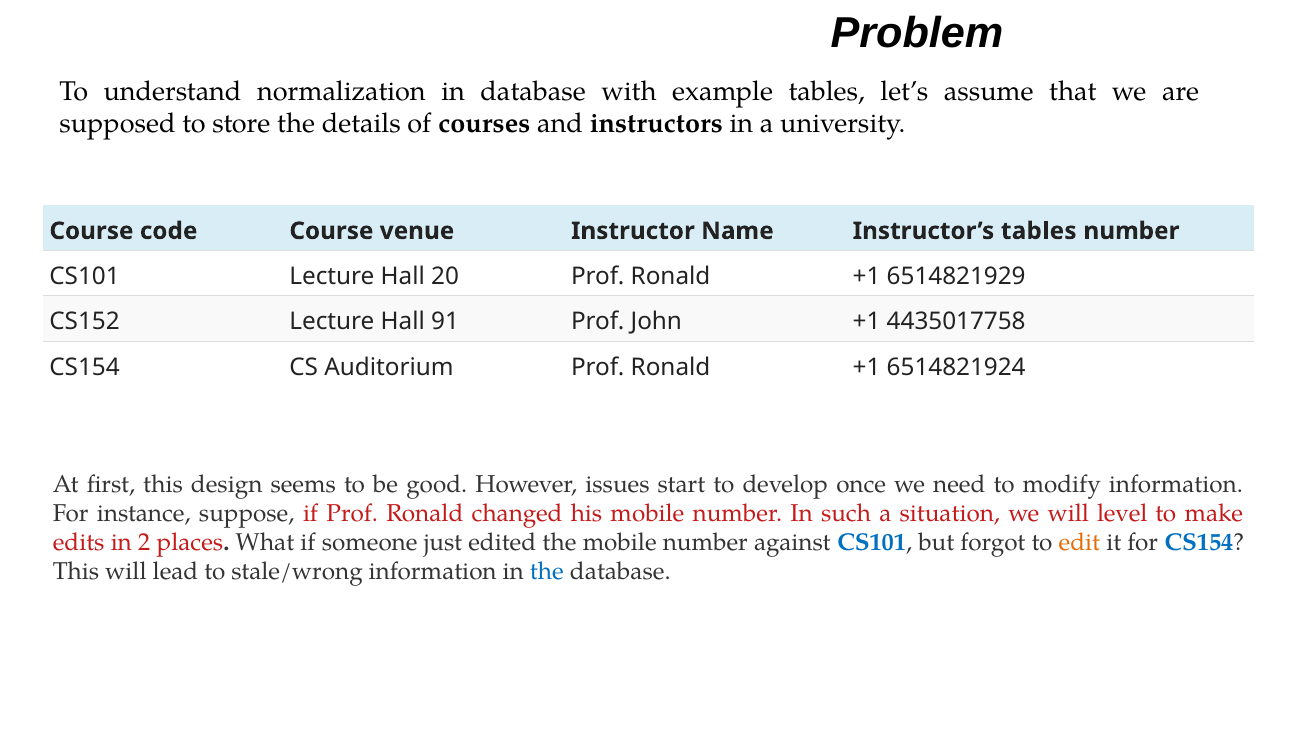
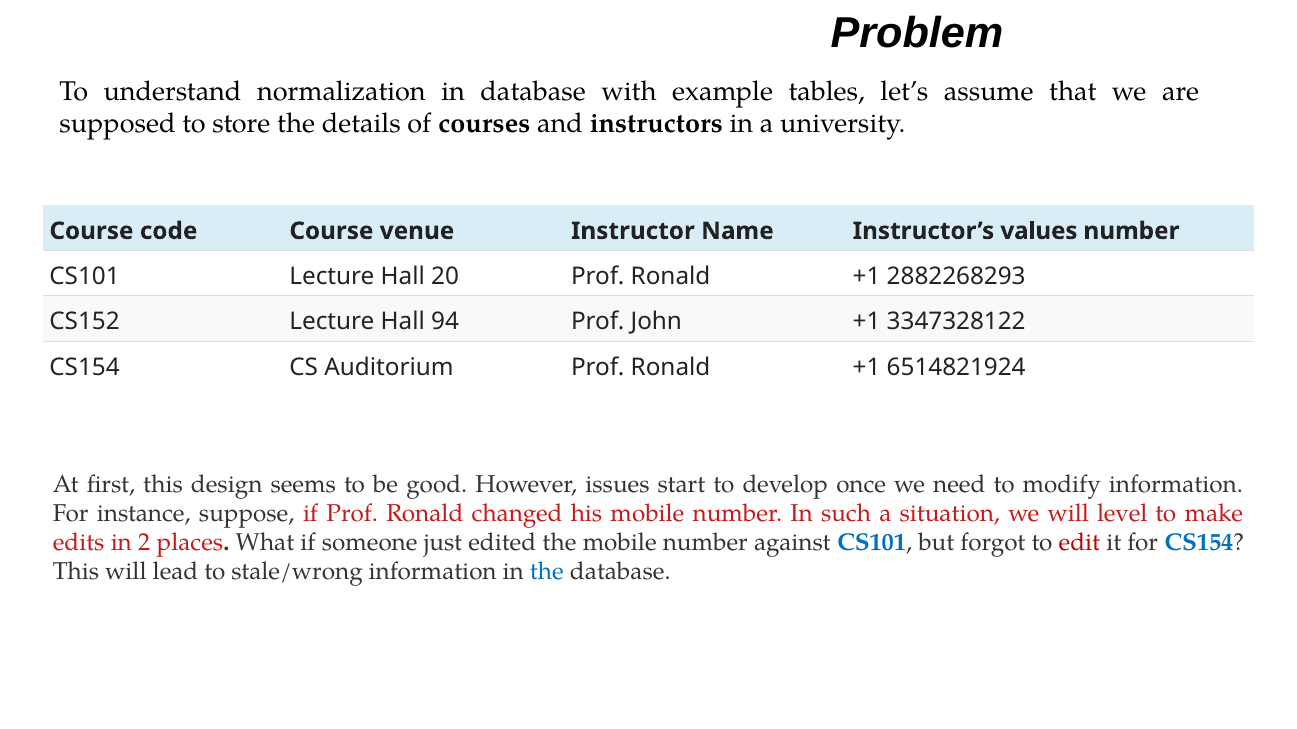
Instructor’s tables: tables -> values
6514821929: 6514821929 -> 2882268293
91: 91 -> 94
4435017758: 4435017758 -> 3347328122
edit colour: orange -> red
